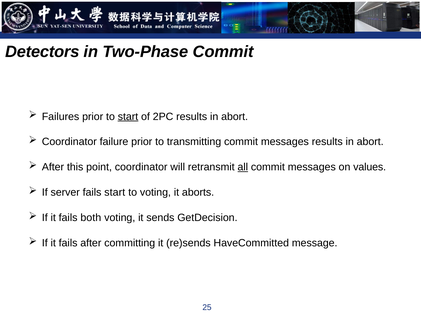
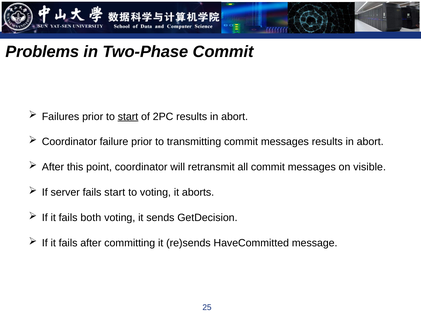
Detectors: Detectors -> Problems
all underline: present -> none
values: values -> visible
